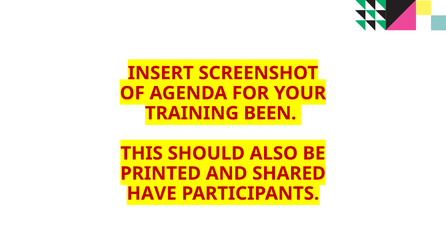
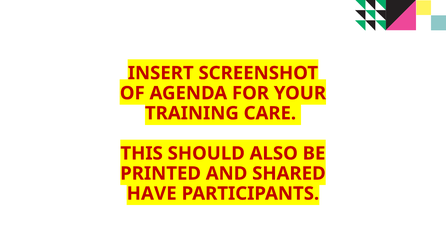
BEEN: BEEN -> CARE
